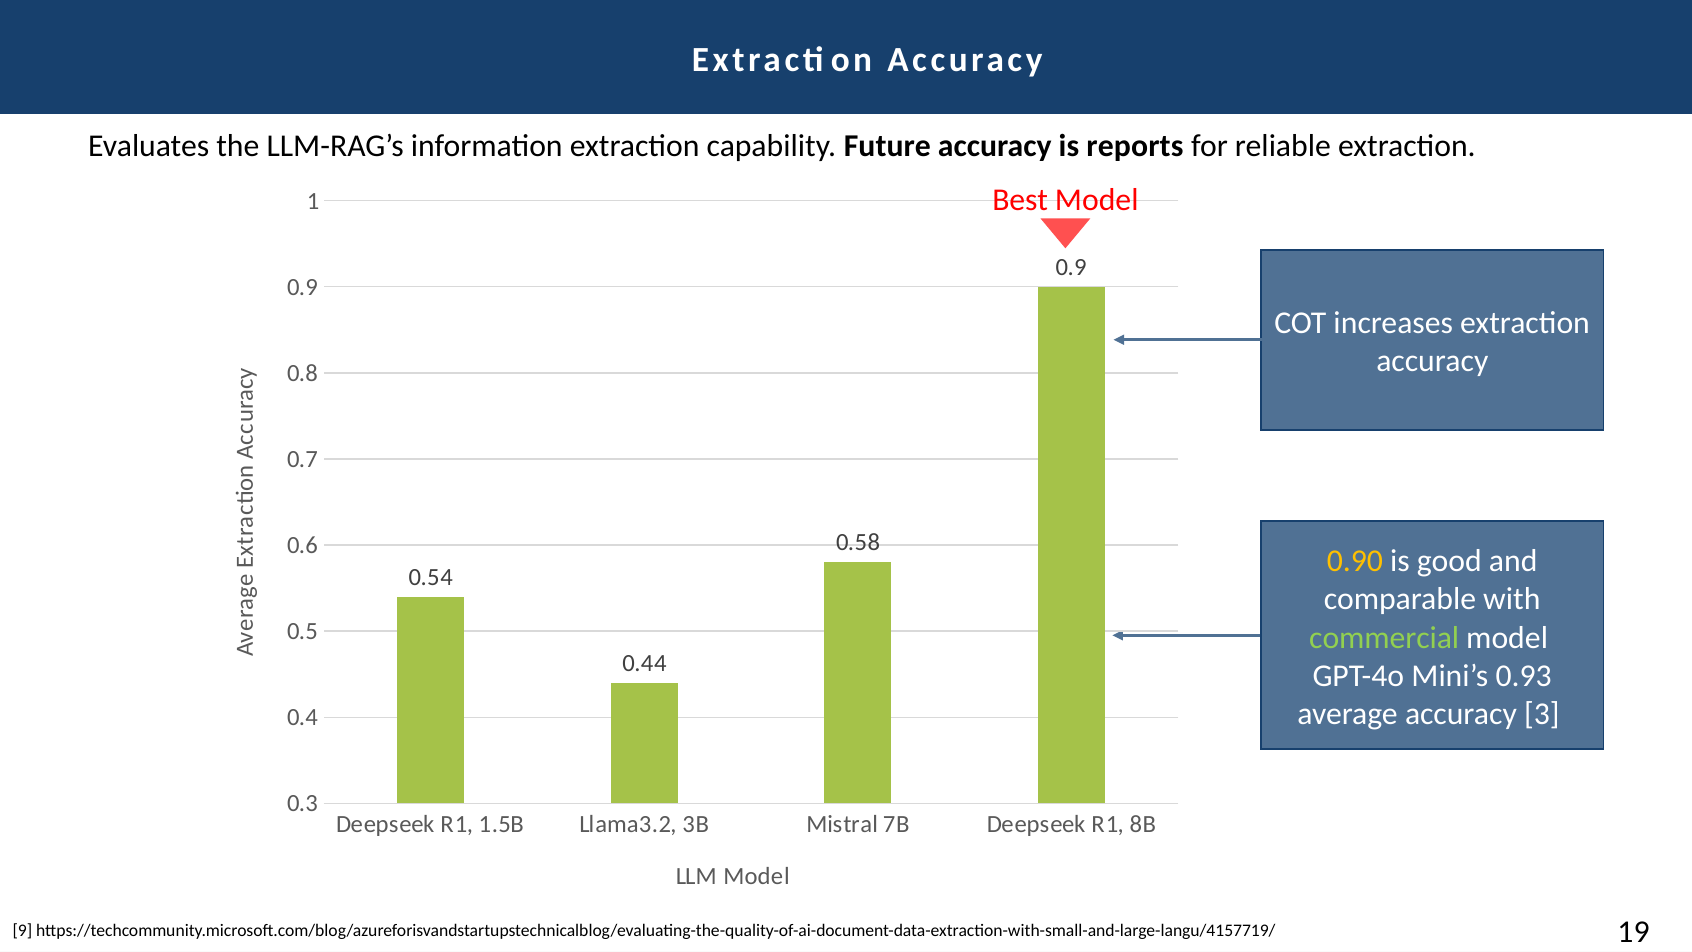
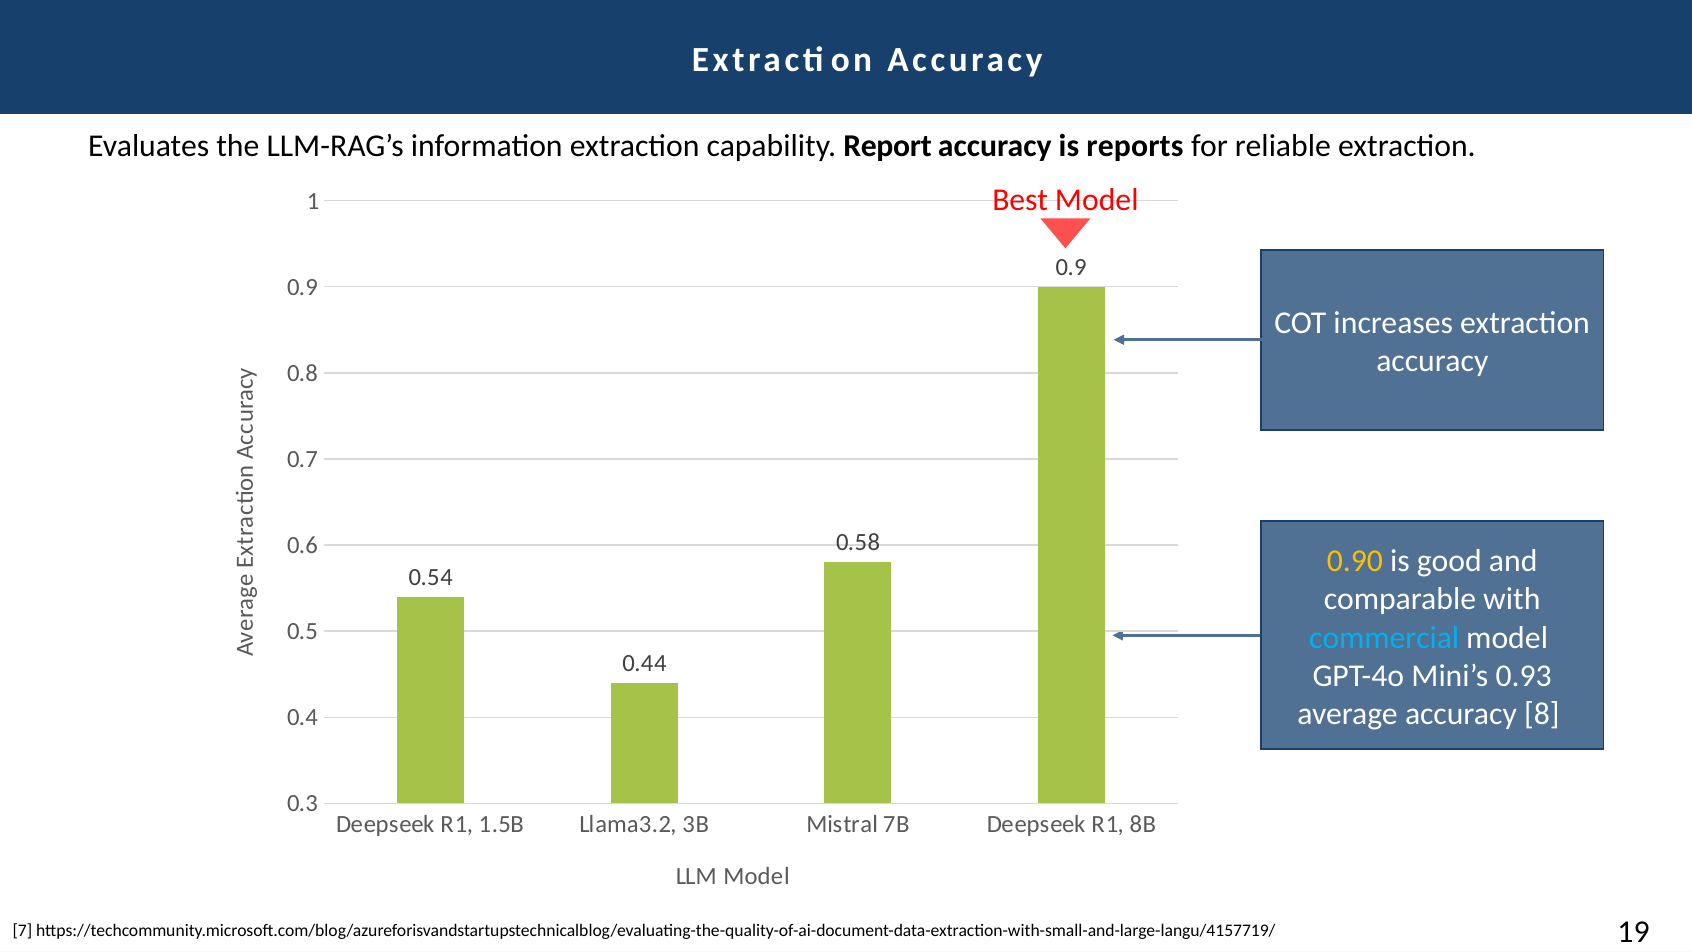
Future: Future -> Report
commercial colour: light green -> light blue
3: 3 -> 8
9: 9 -> 7
